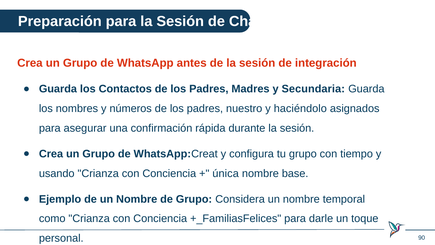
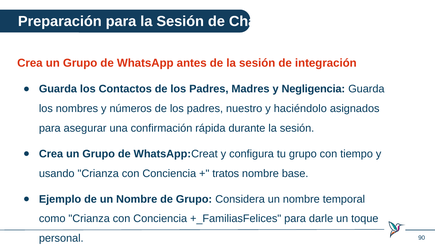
Secundaria: Secundaria -> Negligencia
única: única -> tratos
